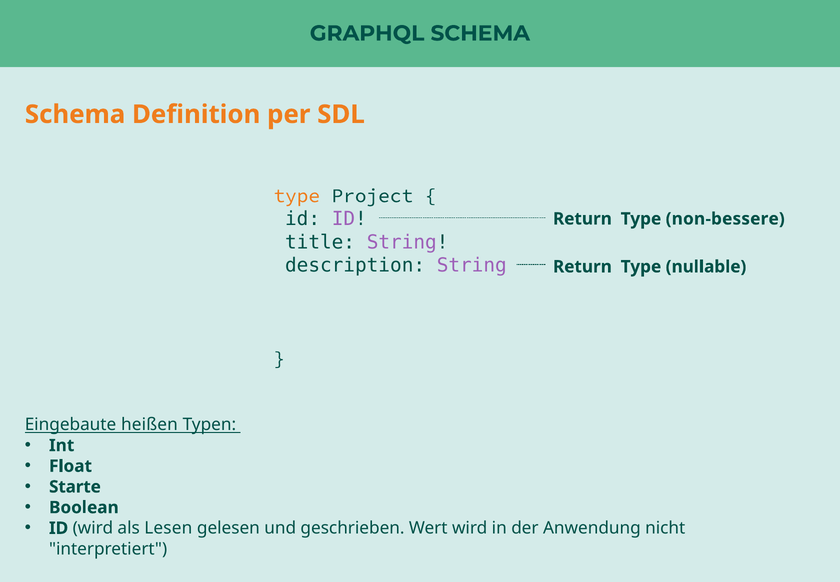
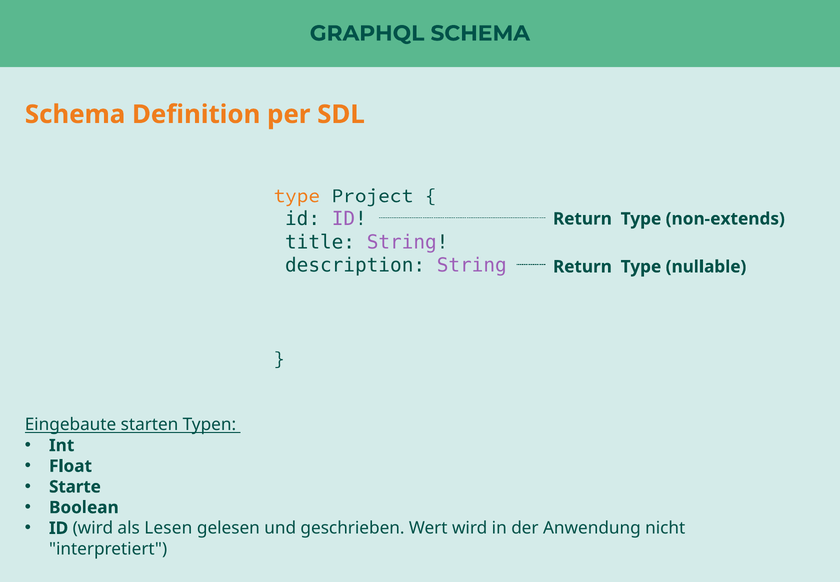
non-bessere: non-bessere -> non-extends
heißen: heißen -> starten
